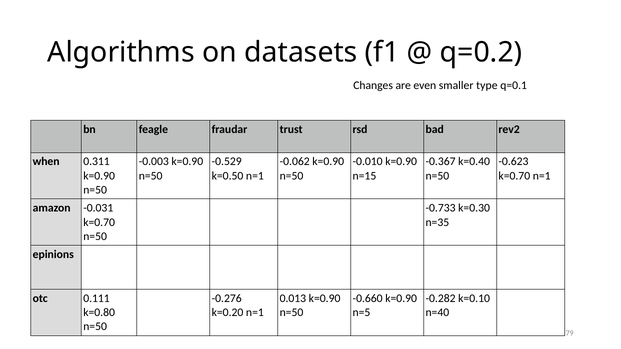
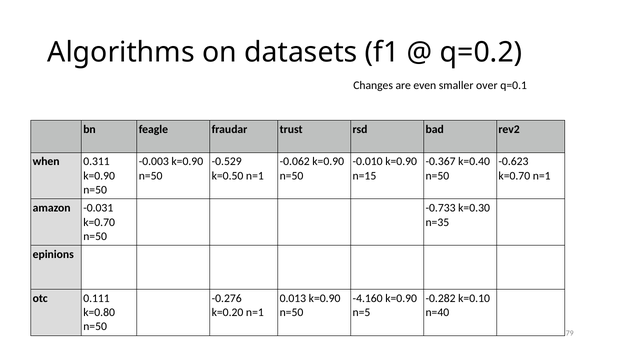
type: type -> over
-0.660: -0.660 -> -4.160
